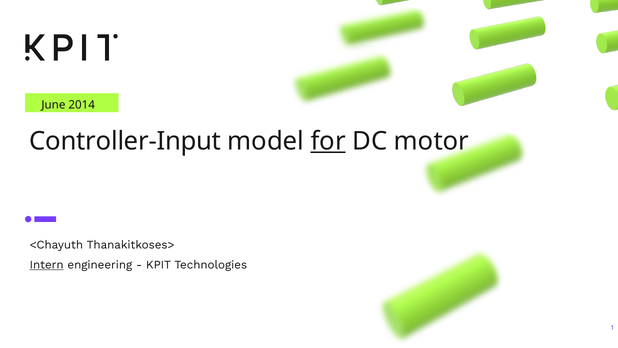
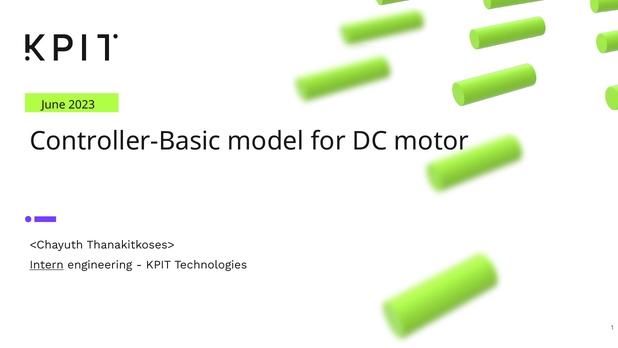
2014: 2014 -> 2023
Controller-Input: Controller-Input -> Controller-Basic
for underline: present -> none
